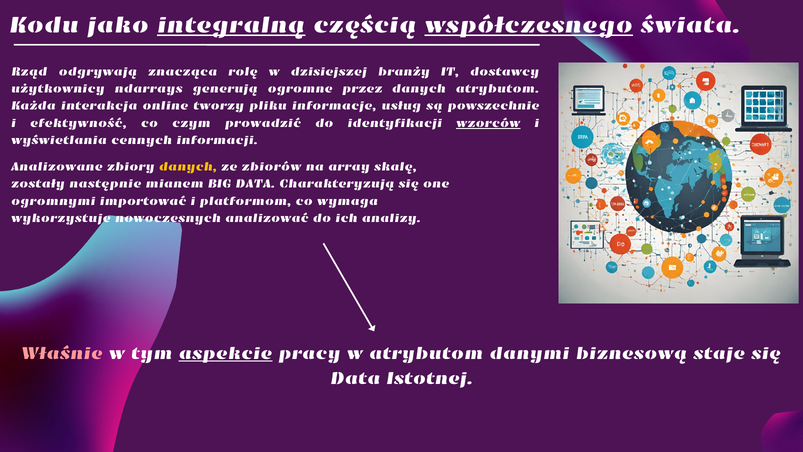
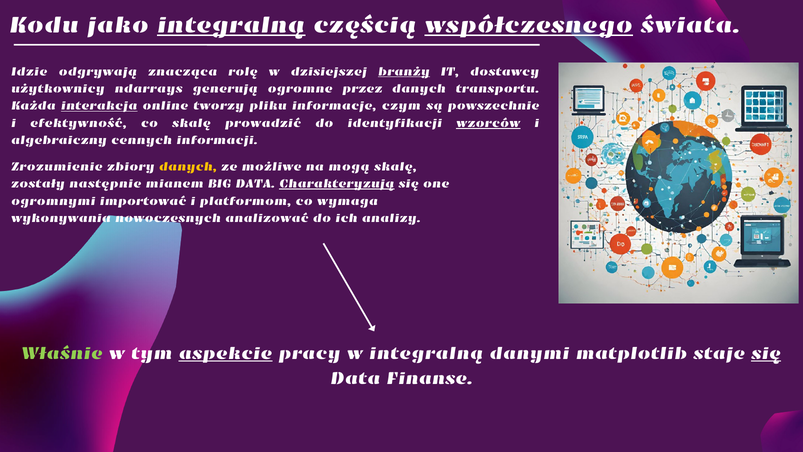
Rząd: Rząd -> Idzie
branży underline: none -> present
danych atrybutom: atrybutom -> transportu
interakcja underline: none -> present
usług: usług -> czym
co czym: czym -> skalę
wyświetlania: wyświetlania -> algebraiczny
Analizowane: Analizowane -> Zrozumienie
zbiorów: zbiorów -> możliwe
array: array -> mogą
Charakteryzują underline: none -> present
wykorzystuje: wykorzystuje -> wykonywania
Właśnie colour: pink -> light green
w atrybutom: atrybutom -> integralną
biznesową: biznesową -> matplotlib
się at (766, 353) underline: none -> present
Istotnej: Istotnej -> Finanse
